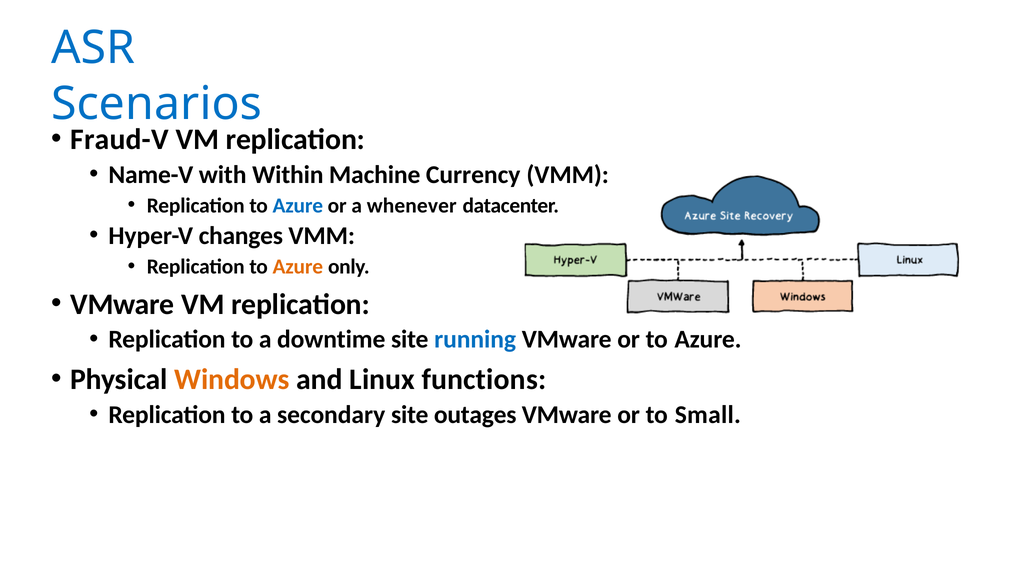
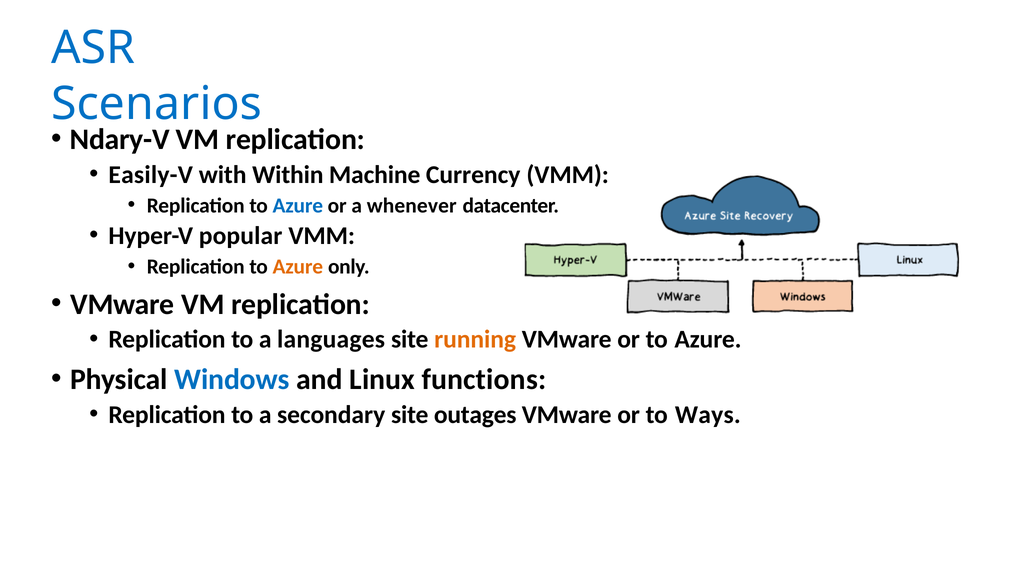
Fraud-V: Fraud-V -> Ndary-V
Name-V: Name-V -> Easily-V
changes: changes -> popular
downtime: downtime -> languages
running colour: blue -> orange
Windows colour: orange -> blue
Small: Small -> Ways
